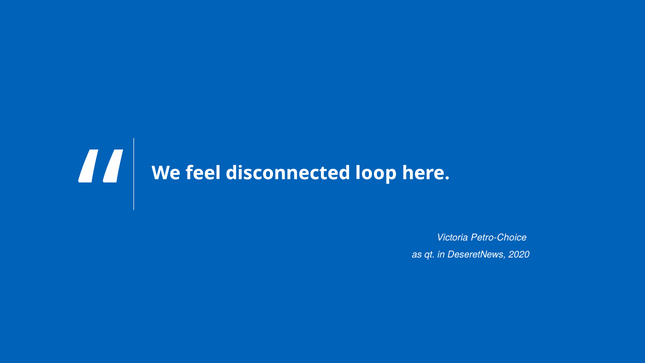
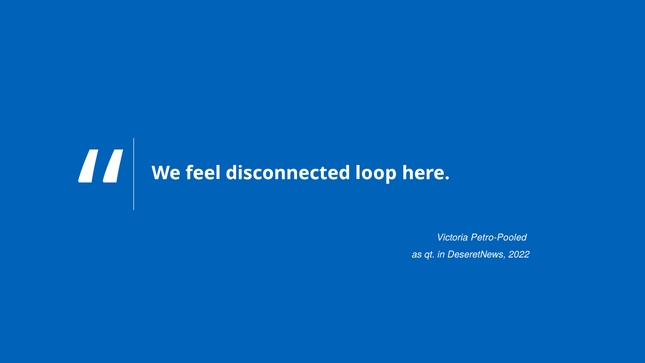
Petro-Choice: Petro-Choice -> Petro-Pooled
2020: 2020 -> 2022
